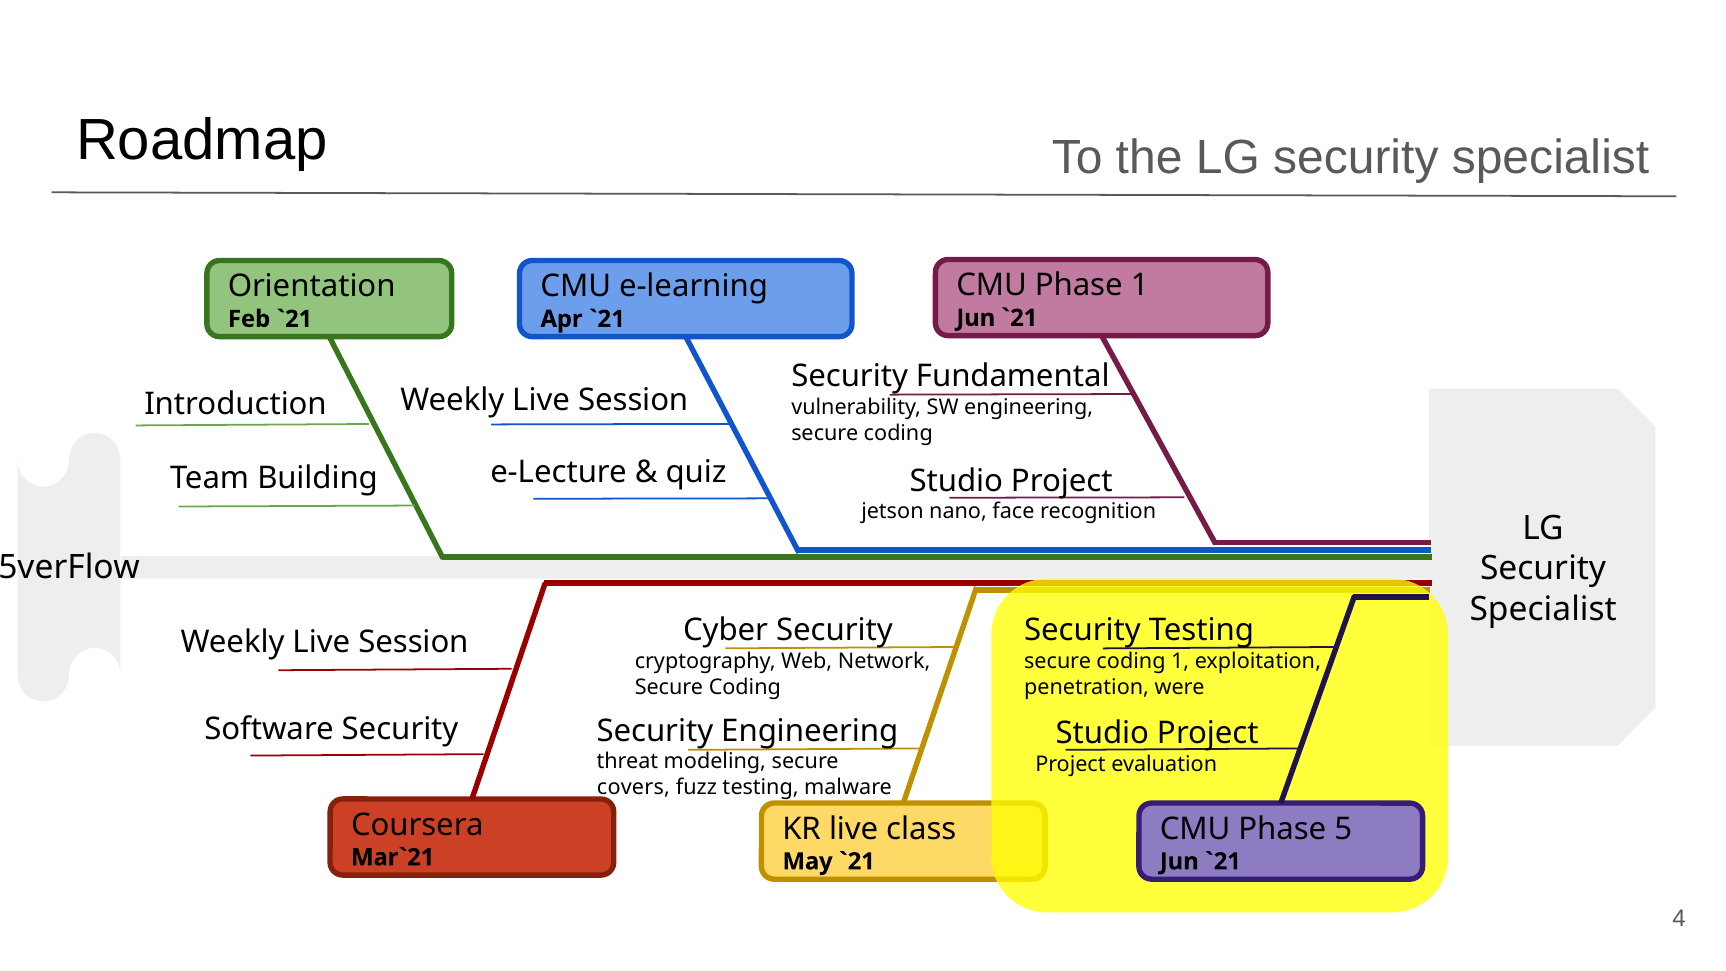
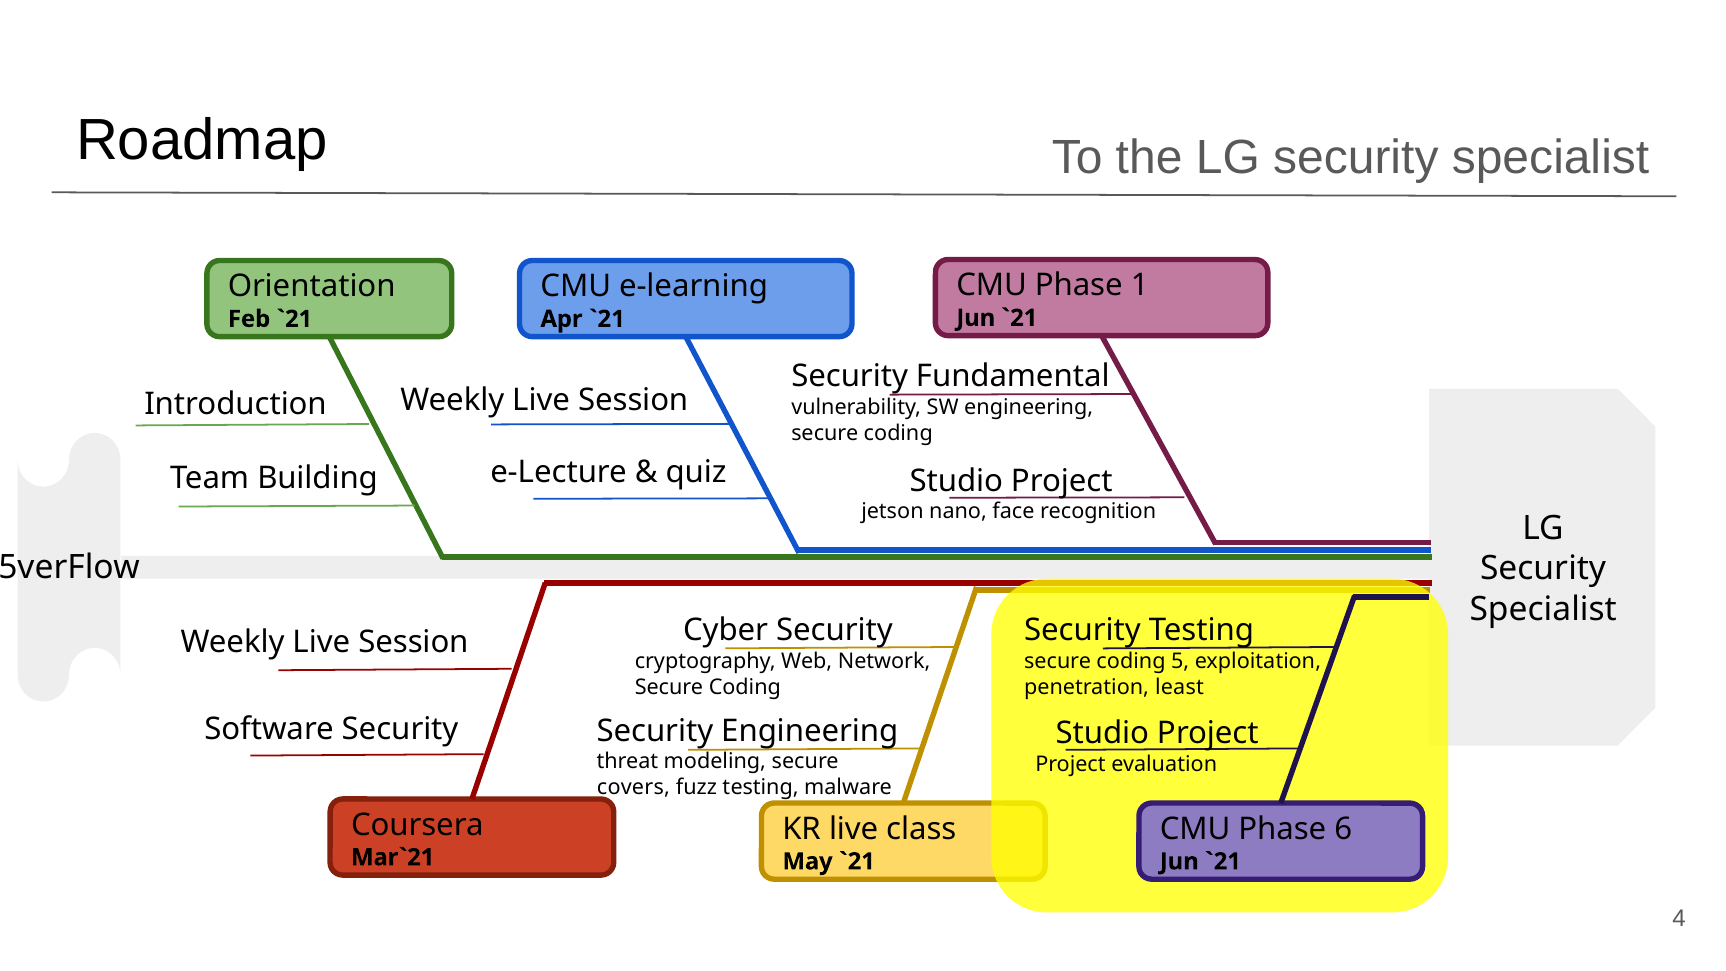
coding 1: 1 -> 5
were: were -> least
5: 5 -> 6
